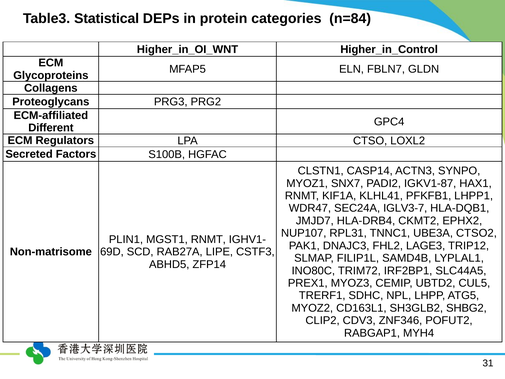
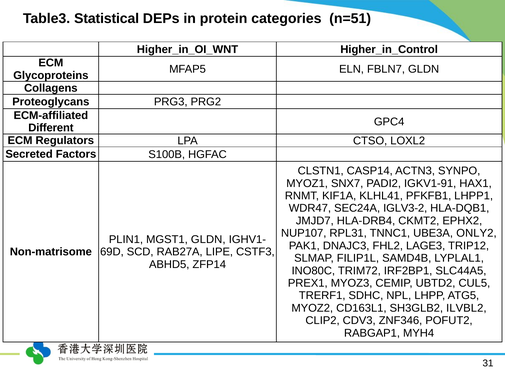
n=84: n=84 -> n=51
IGKV1-87: IGKV1-87 -> IGKV1-91
IGLV3-7: IGLV3-7 -> IGLV3-2
CTSO2: CTSO2 -> ONLY2
MGST1 RNMT: RNMT -> GLDN
SHBG2: SHBG2 -> ILVBL2
